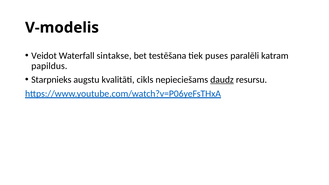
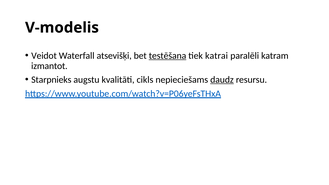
sintakse: sintakse -> atsevišķi
testēšana underline: none -> present
puses: puses -> katrai
papildus: papildus -> izmantot
